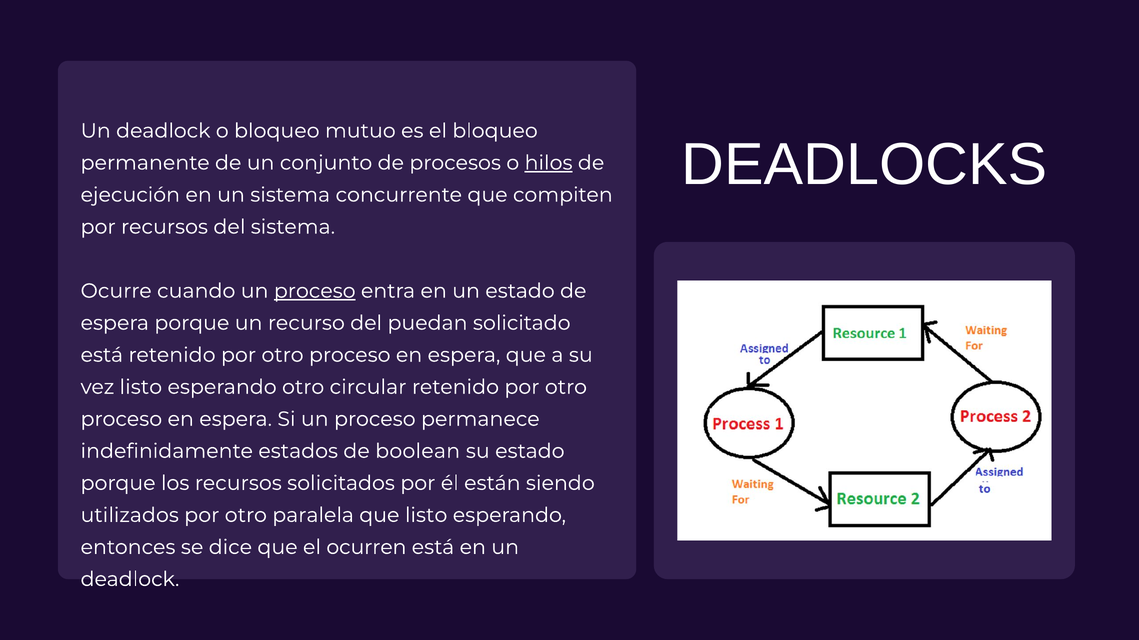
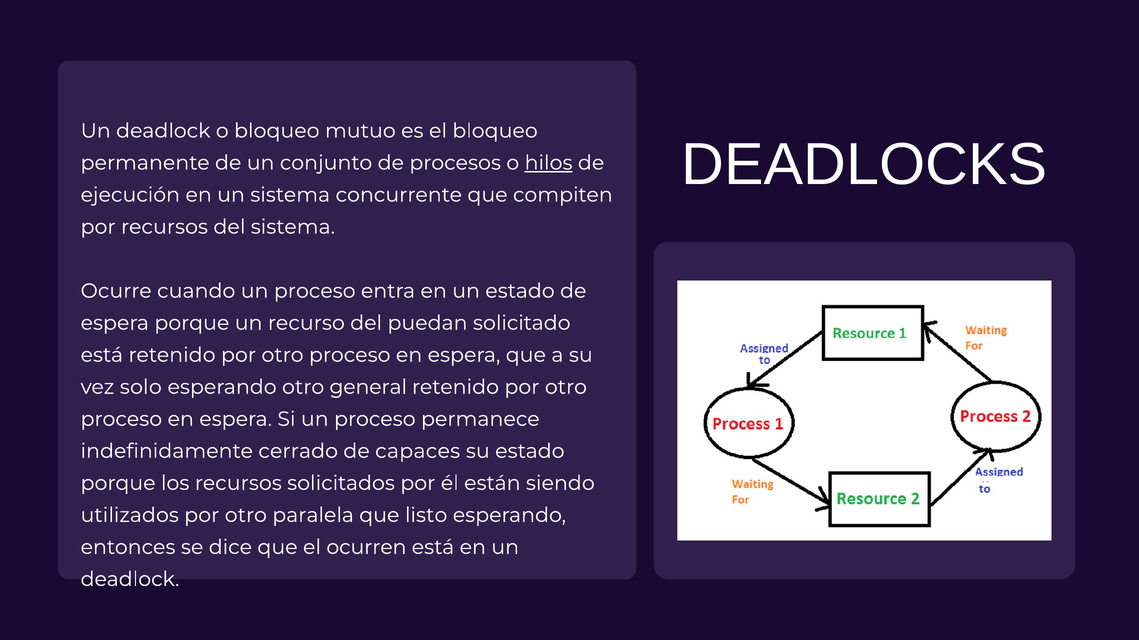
proceso at (315, 291) underline: present -> none
vez listo: listo -> solo
circular: circular -> general
estados: estados -> cerrado
boolean: boolean -> capaces
